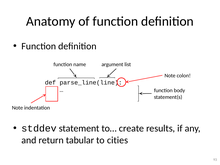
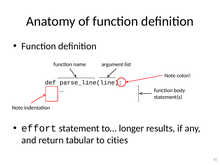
stddev: stddev -> effort
create: create -> longer
